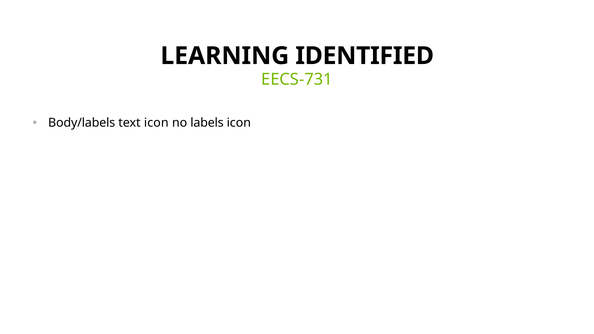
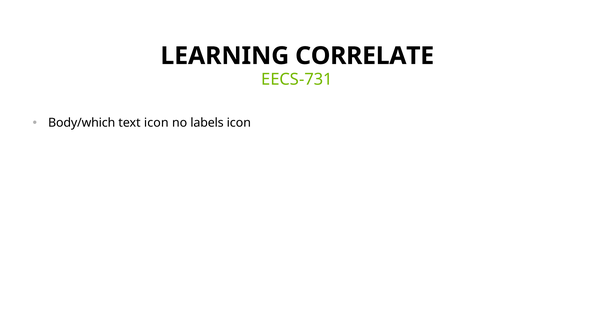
IDENTIFIED: IDENTIFIED -> CORRELATE
Body/labels: Body/labels -> Body/which
